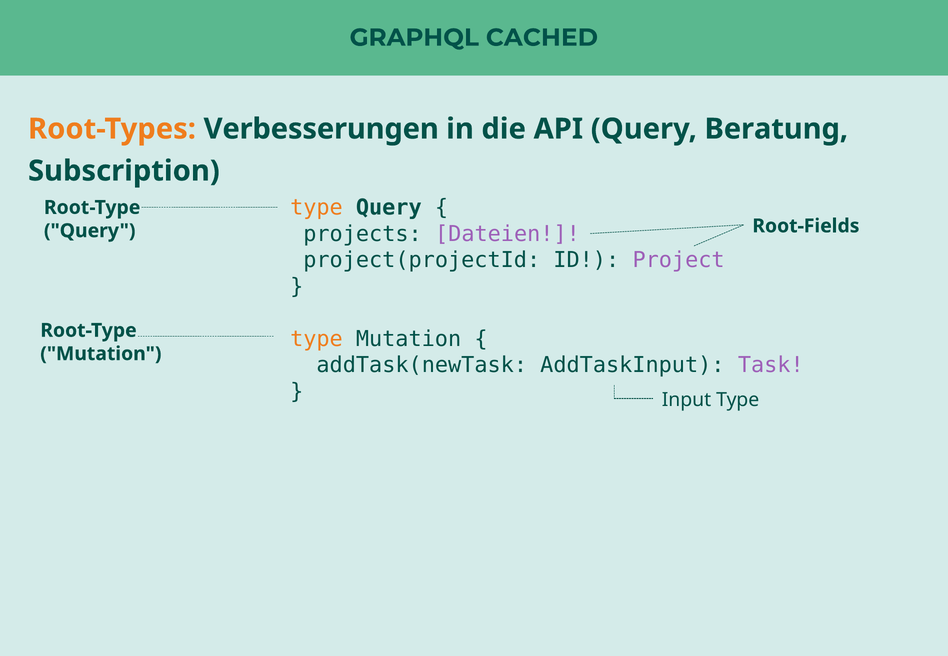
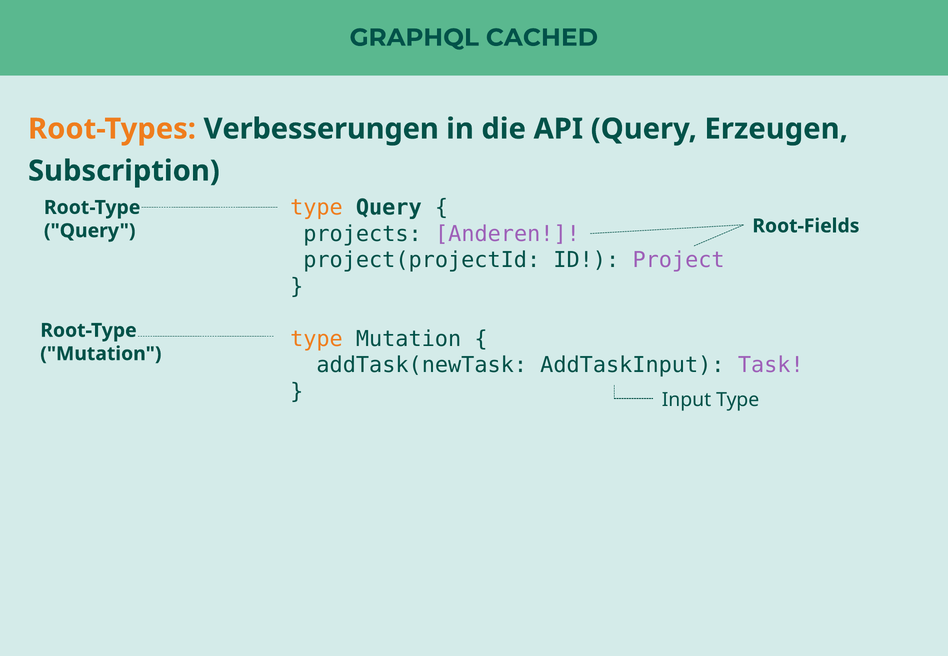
Beratung: Beratung -> Erzeugen
Dateien: Dateien -> Anderen
